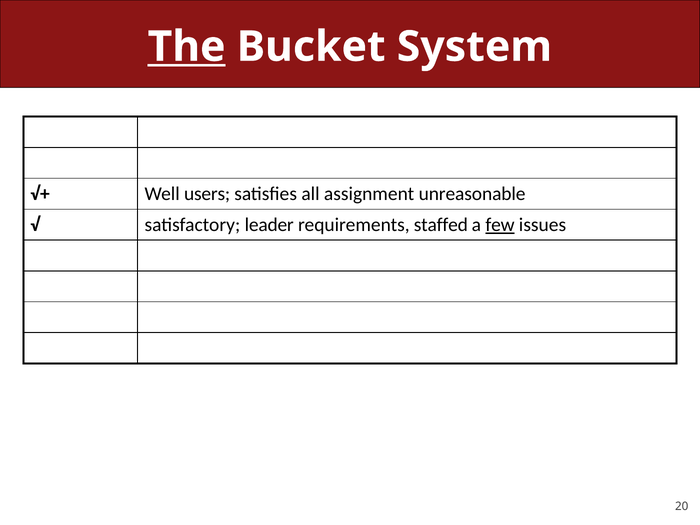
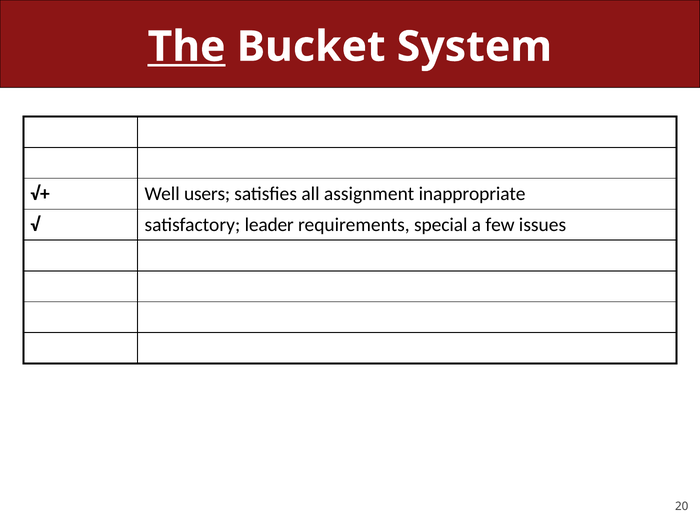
unreasonable: unreasonable -> inappropriate
staffed: staffed -> special
few underline: present -> none
